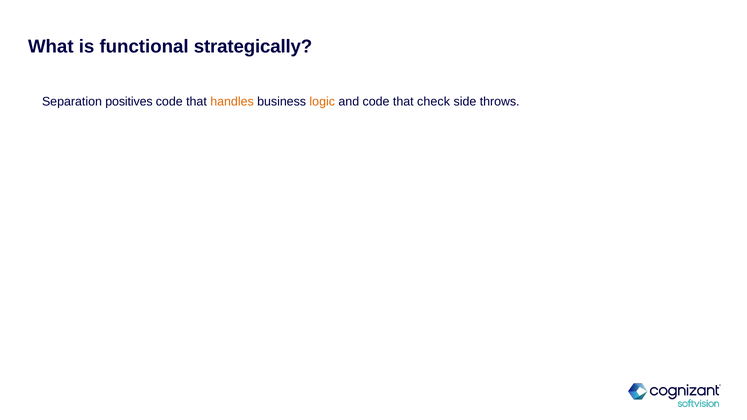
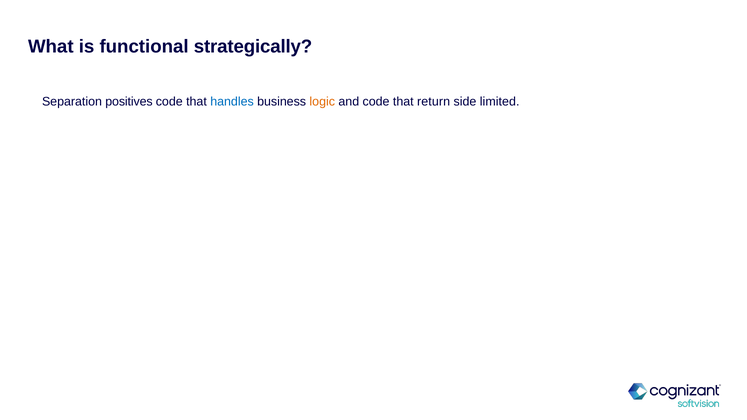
handles colour: orange -> blue
check: check -> return
throws: throws -> limited
